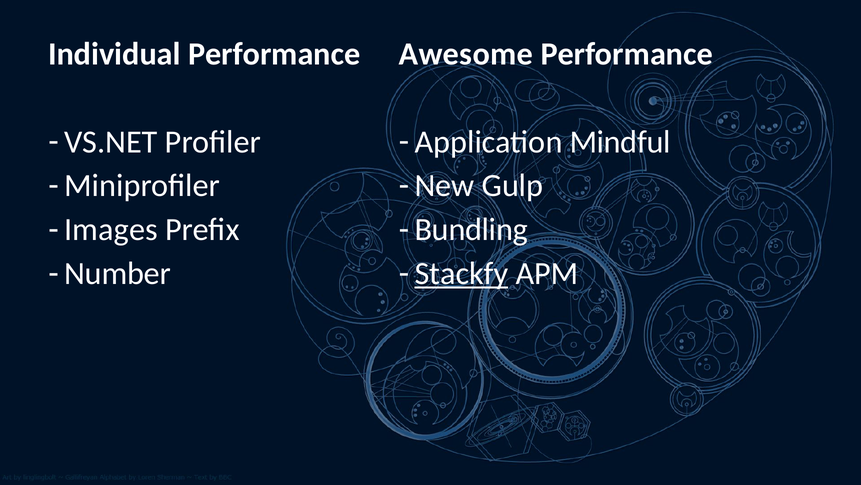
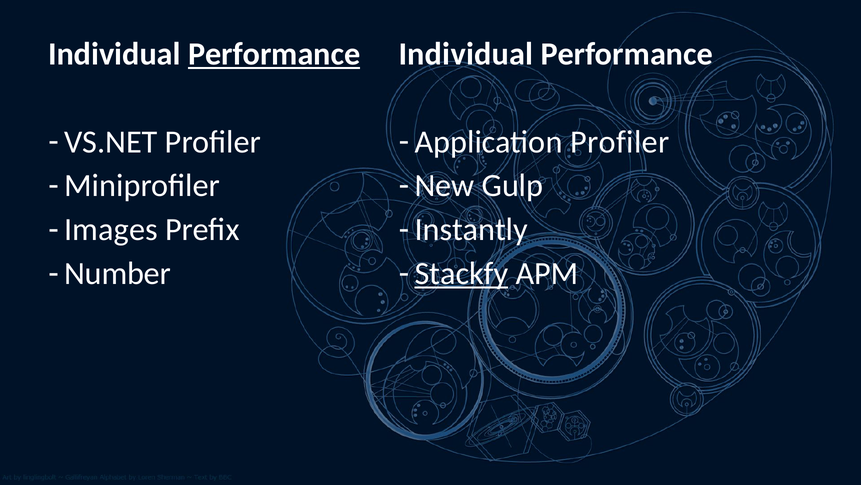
Performance at (274, 54) underline: none -> present
Awesome at (466, 54): Awesome -> Individual
Application Mindful: Mindful -> Profiler
Bundling: Bundling -> Instantly
